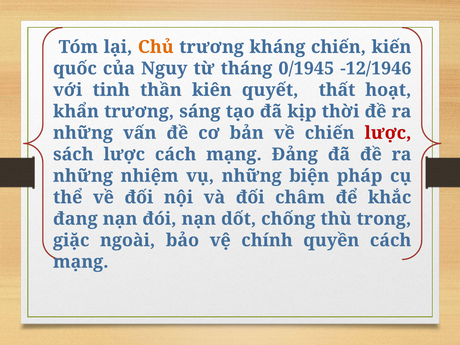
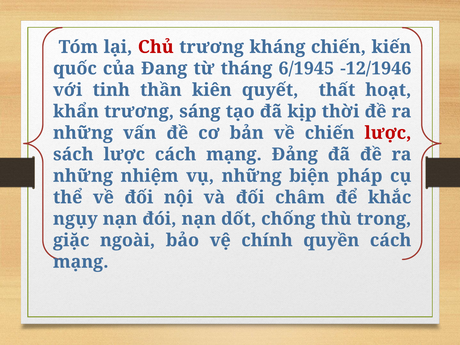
Chủ colour: orange -> red
Nguy: Nguy -> Đang
0/1945: 0/1945 -> 6/1945
đang: đang -> ngụy
